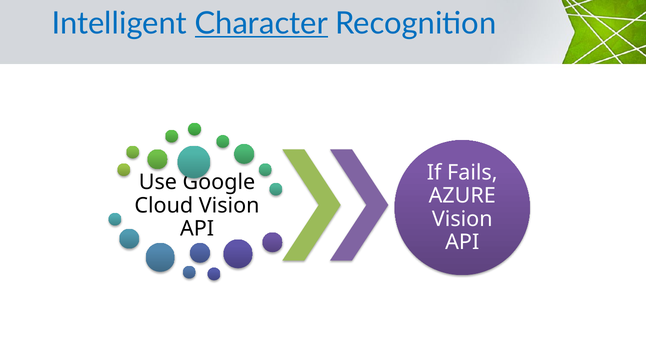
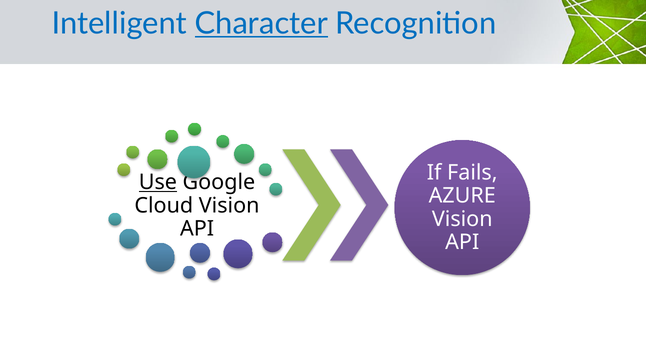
Use underline: none -> present
